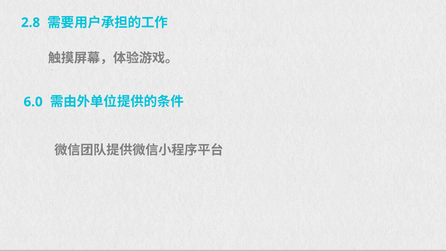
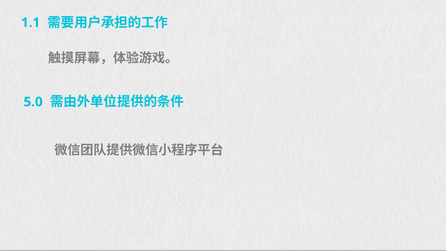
2.8: 2.8 -> 1.1
6.0: 6.0 -> 5.0
